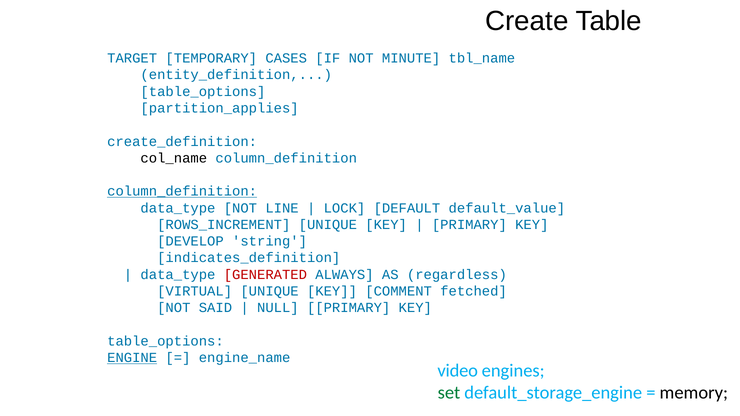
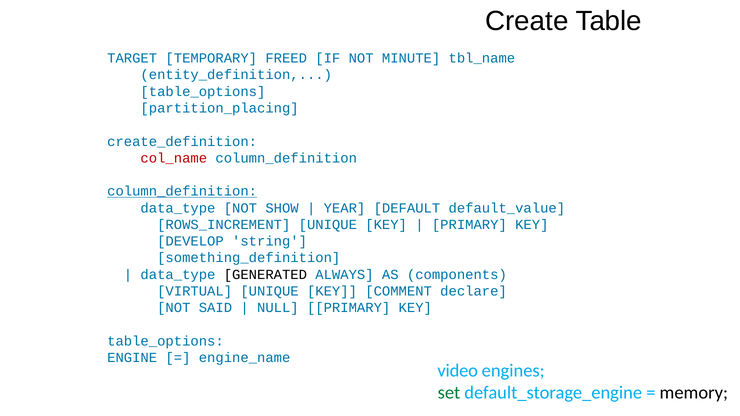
CASES: CASES -> FREED
partition_applies: partition_applies -> partition_placing
col_name colour: black -> red
LINE: LINE -> SHOW
LOCK: LOCK -> YEAR
indicates_definition: indicates_definition -> something_definition
GENERATED colour: red -> black
regardless: regardless -> components
fetched: fetched -> declare
ENGINE underline: present -> none
